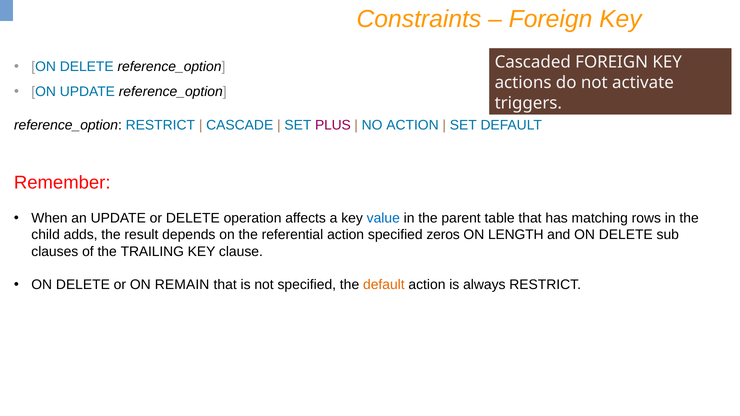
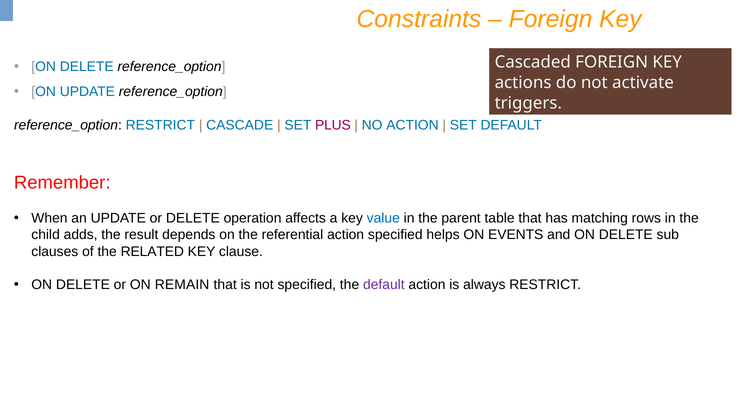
zeros: zeros -> helps
LENGTH: LENGTH -> EVENTS
TRAILING: TRAILING -> RELATED
default at (384, 285) colour: orange -> purple
